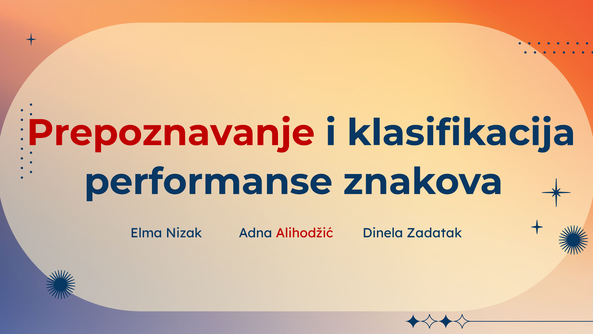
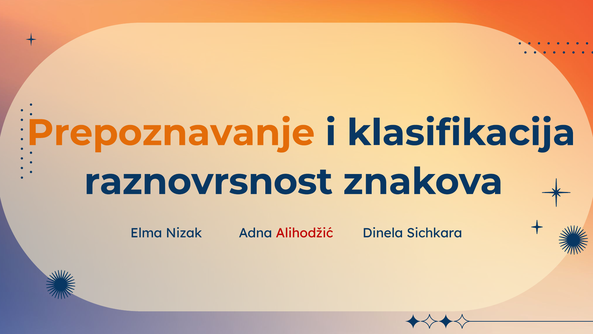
Prepoznavanje colour: red -> orange
performanse: performanse -> raznovrsnost
Zadatak: Zadatak -> Sichkara
